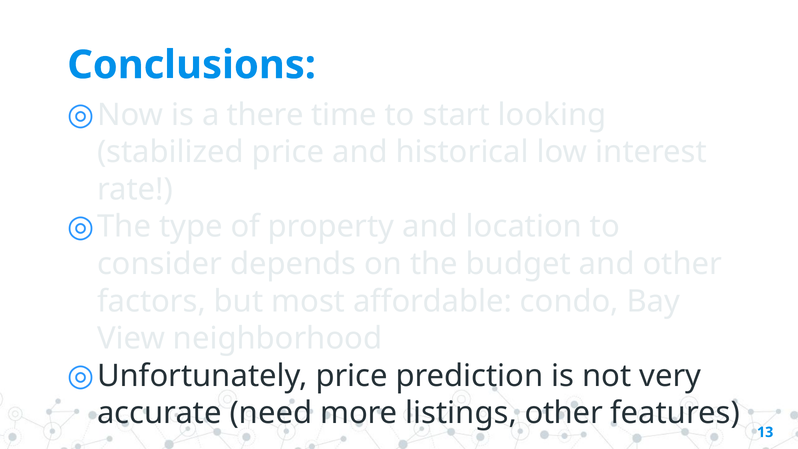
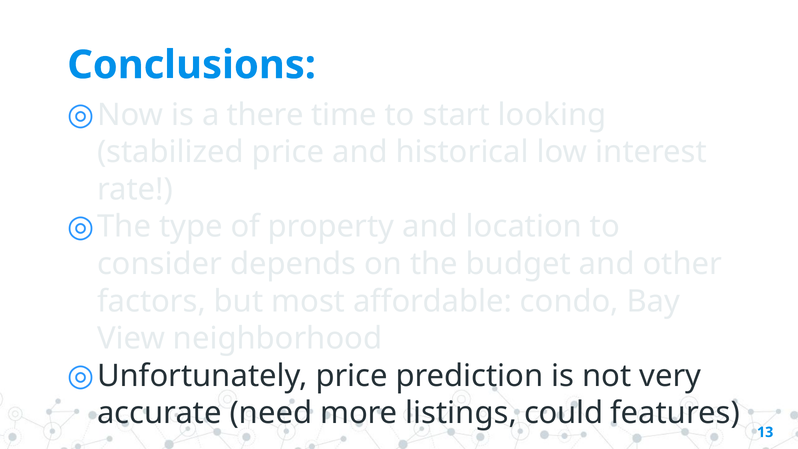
listings other: other -> could
